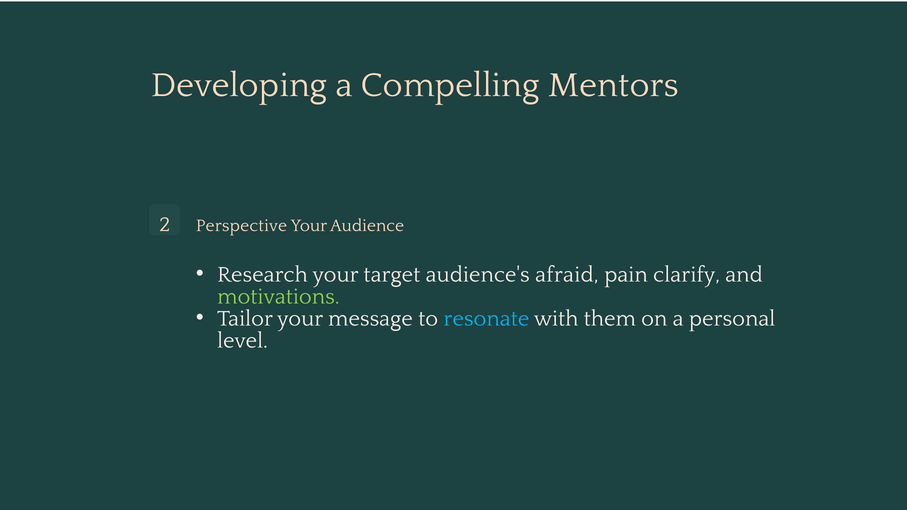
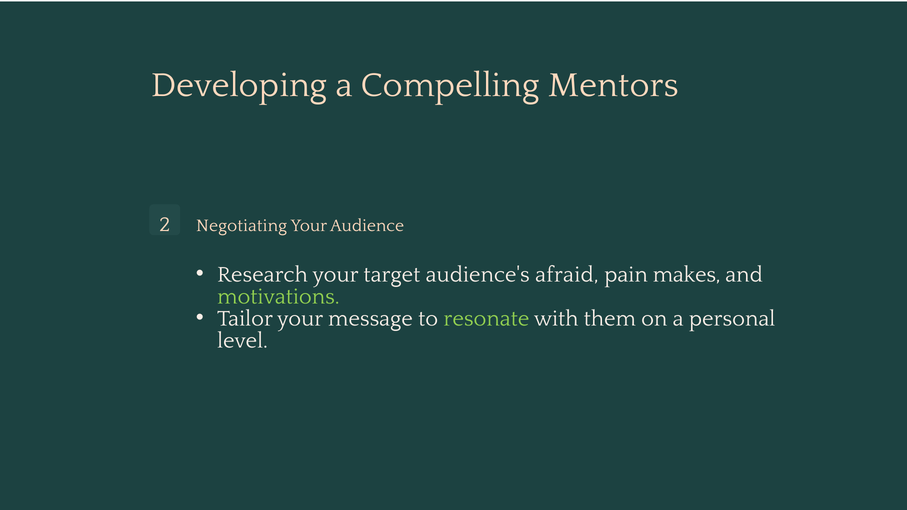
Perspective: Perspective -> Negotiating
clarify: clarify -> makes
resonate colour: light blue -> light green
